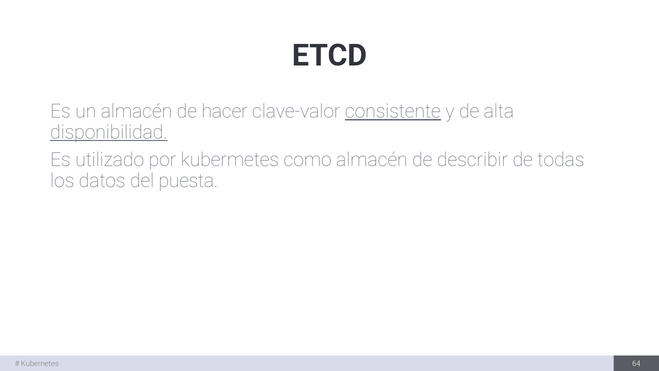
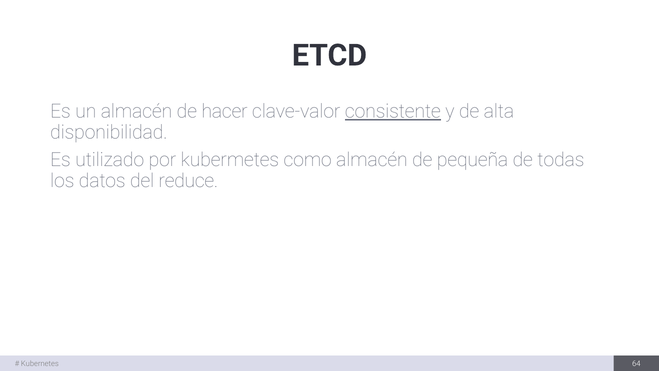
disponibilidad underline: present -> none
describir: describir -> pequeña
puesta: puesta -> reduce
